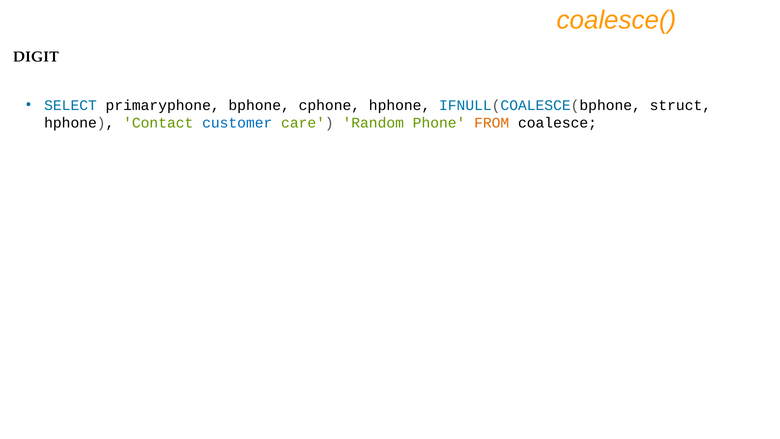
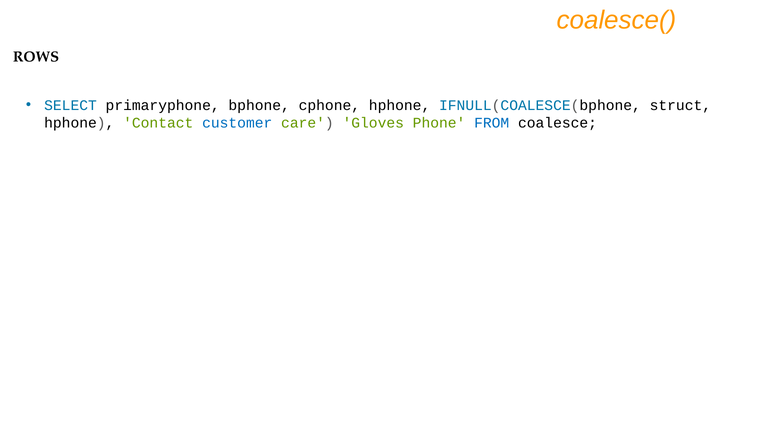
DIGIT: DIGIT -> ROWS
Random: Random -> Gloves
FROM colour: orange -> blue
